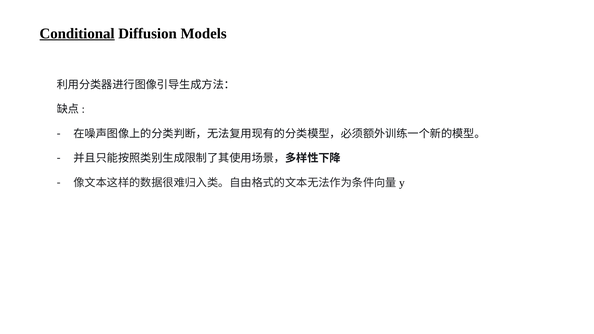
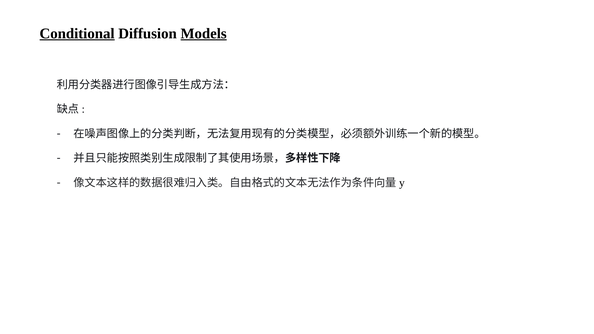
Models underline: none -> present
